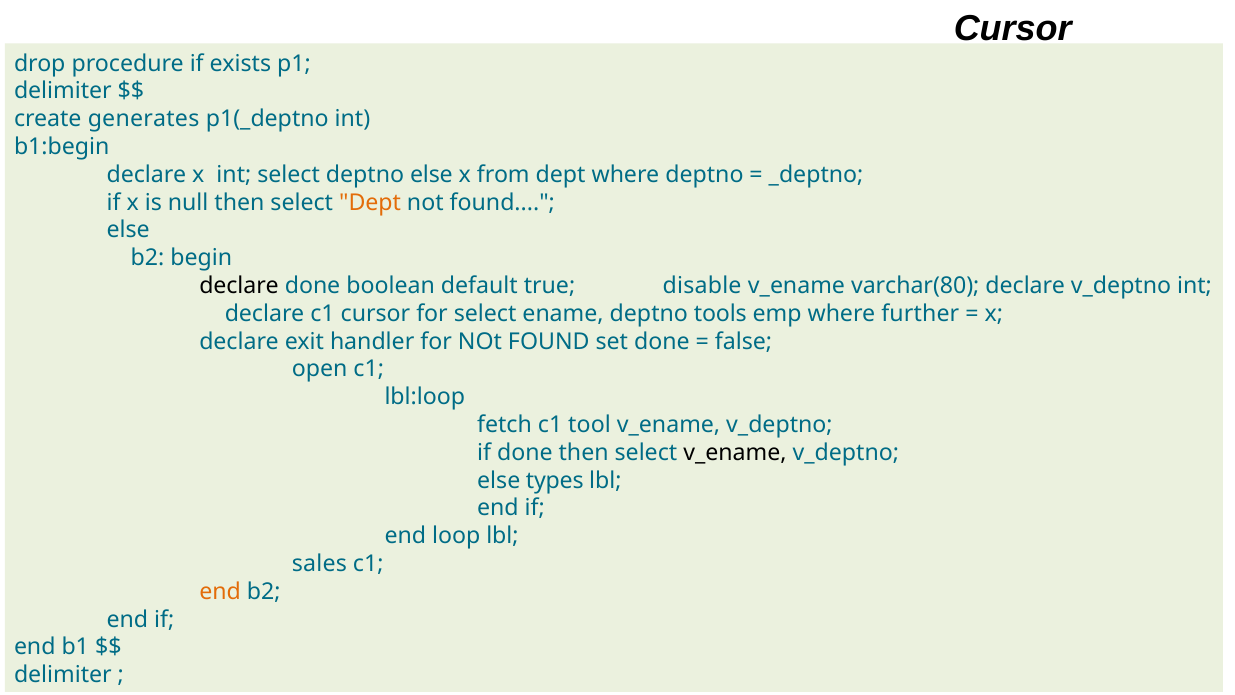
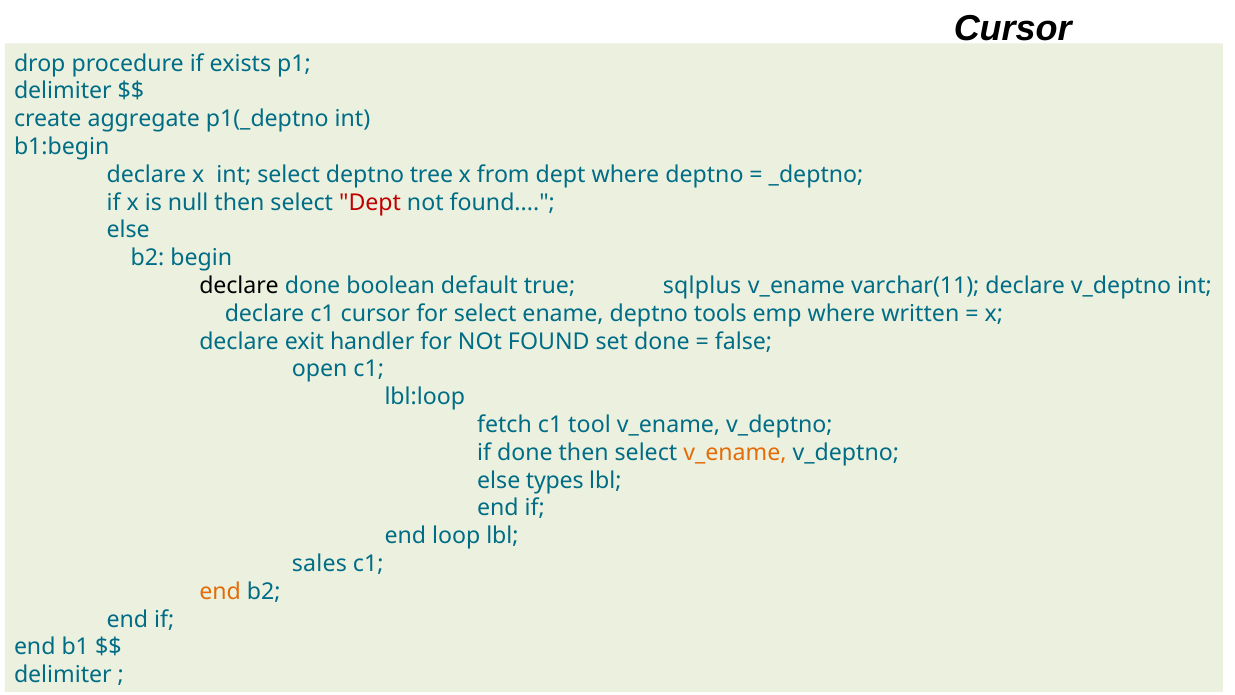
generates: generates -> aggregate
deptno else: else -> tree
Dept at (370, 202) colour: orange -> red
disable: disable -> sqlplus
varchar(80: varchar(80 -> varchar(11
further: further -> written
v_ename at (735, 453) colour: black -> orange
